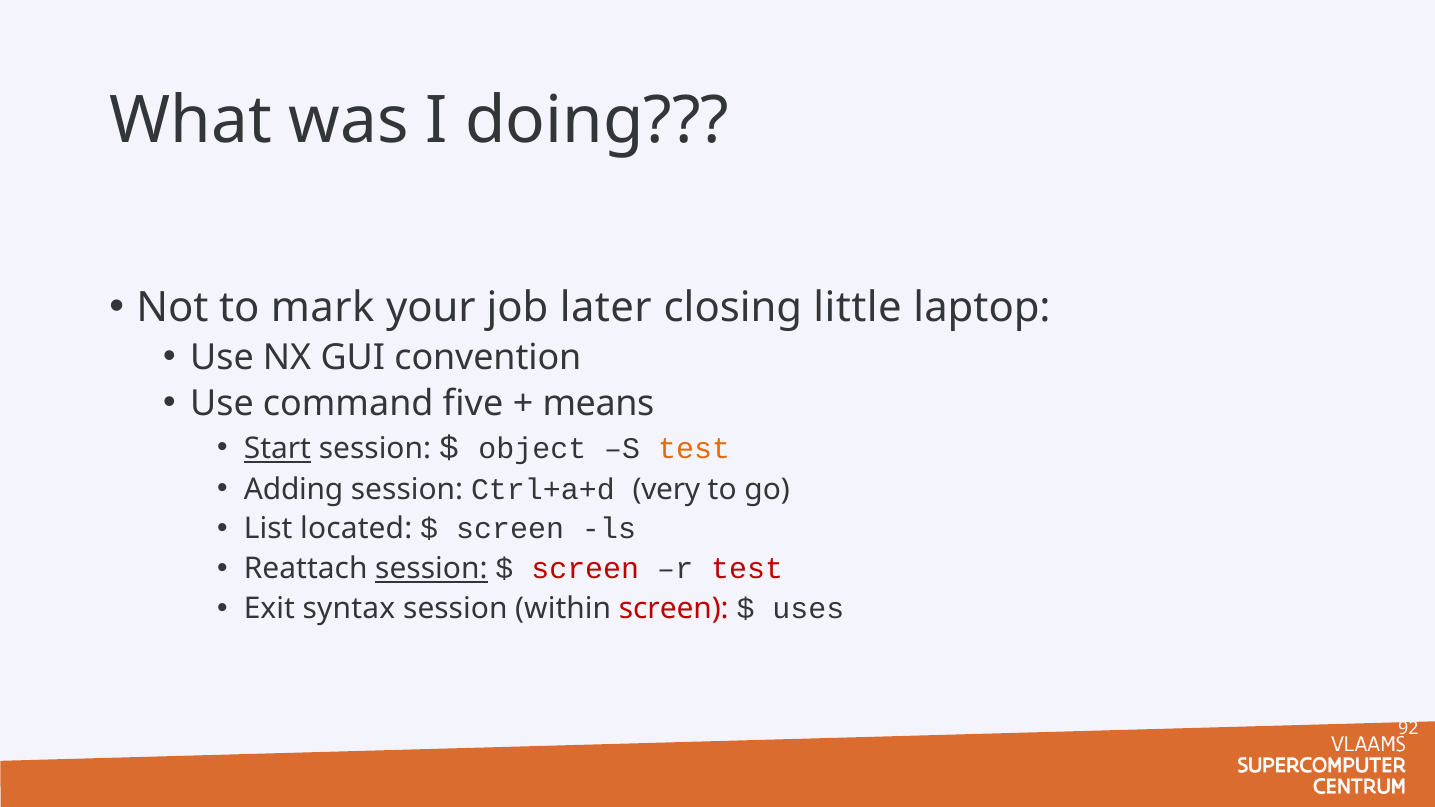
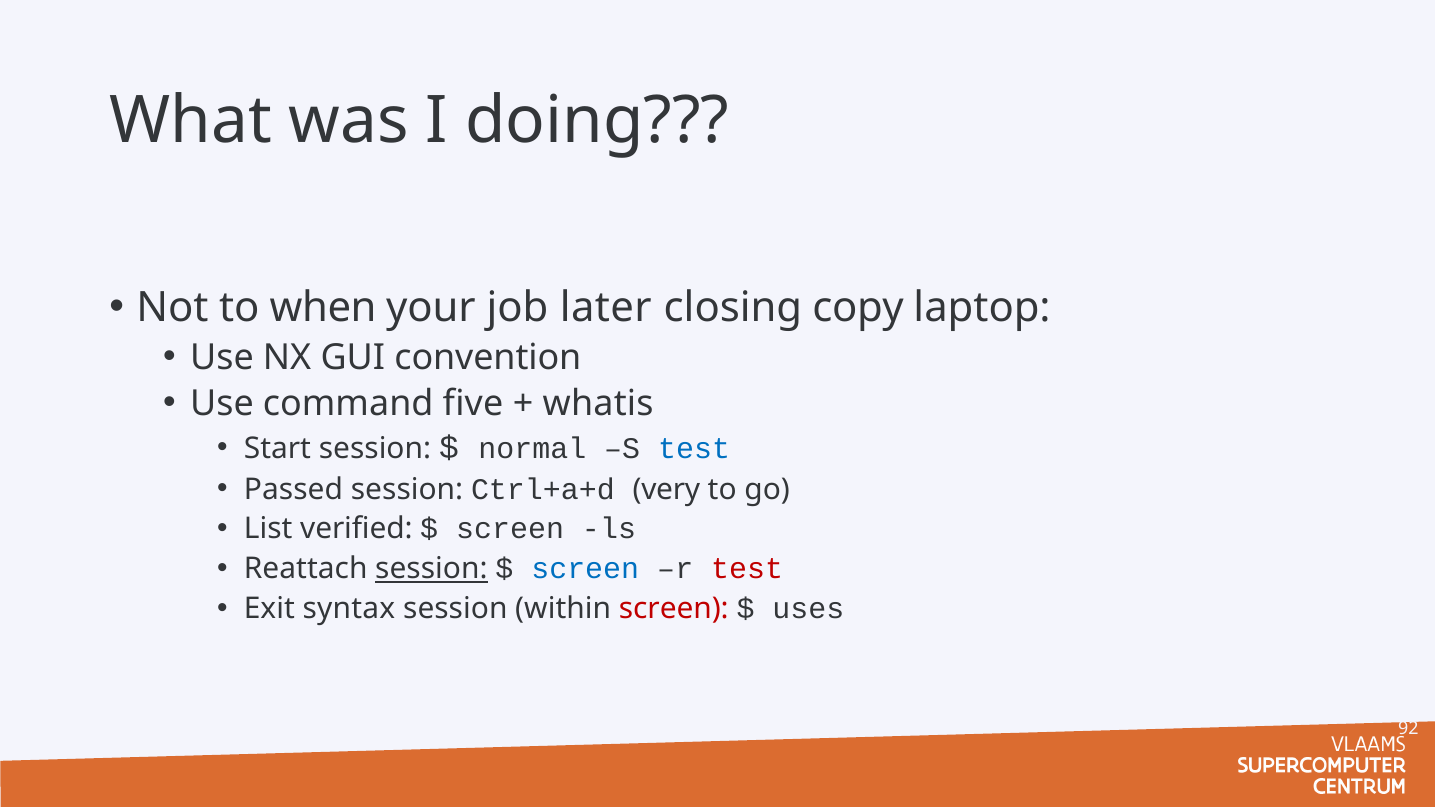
mark: mark -> when
little: little -> copy
means: means -> whatis
Start underline: present -> none
object: object -> normal
test at (694, 449) colour: orange -> blue
Adding: Adding -> Passed
located: located -> verified
screen at (585, 569) colour: red -> blue
